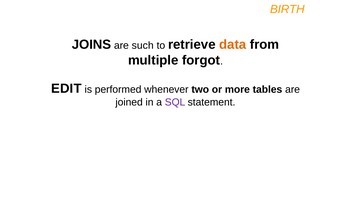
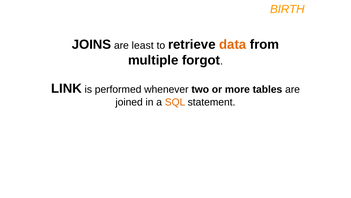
such: such -> least
EDIT: EDIT -> LINK
SQL colour: purple -> orange
